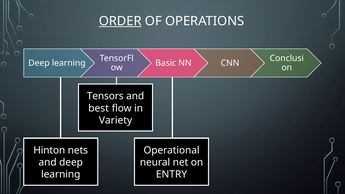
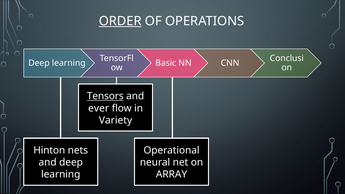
Tensors underline: none -> present
best: best -> ever
ENTRY: ENTRY -> ARRAY
